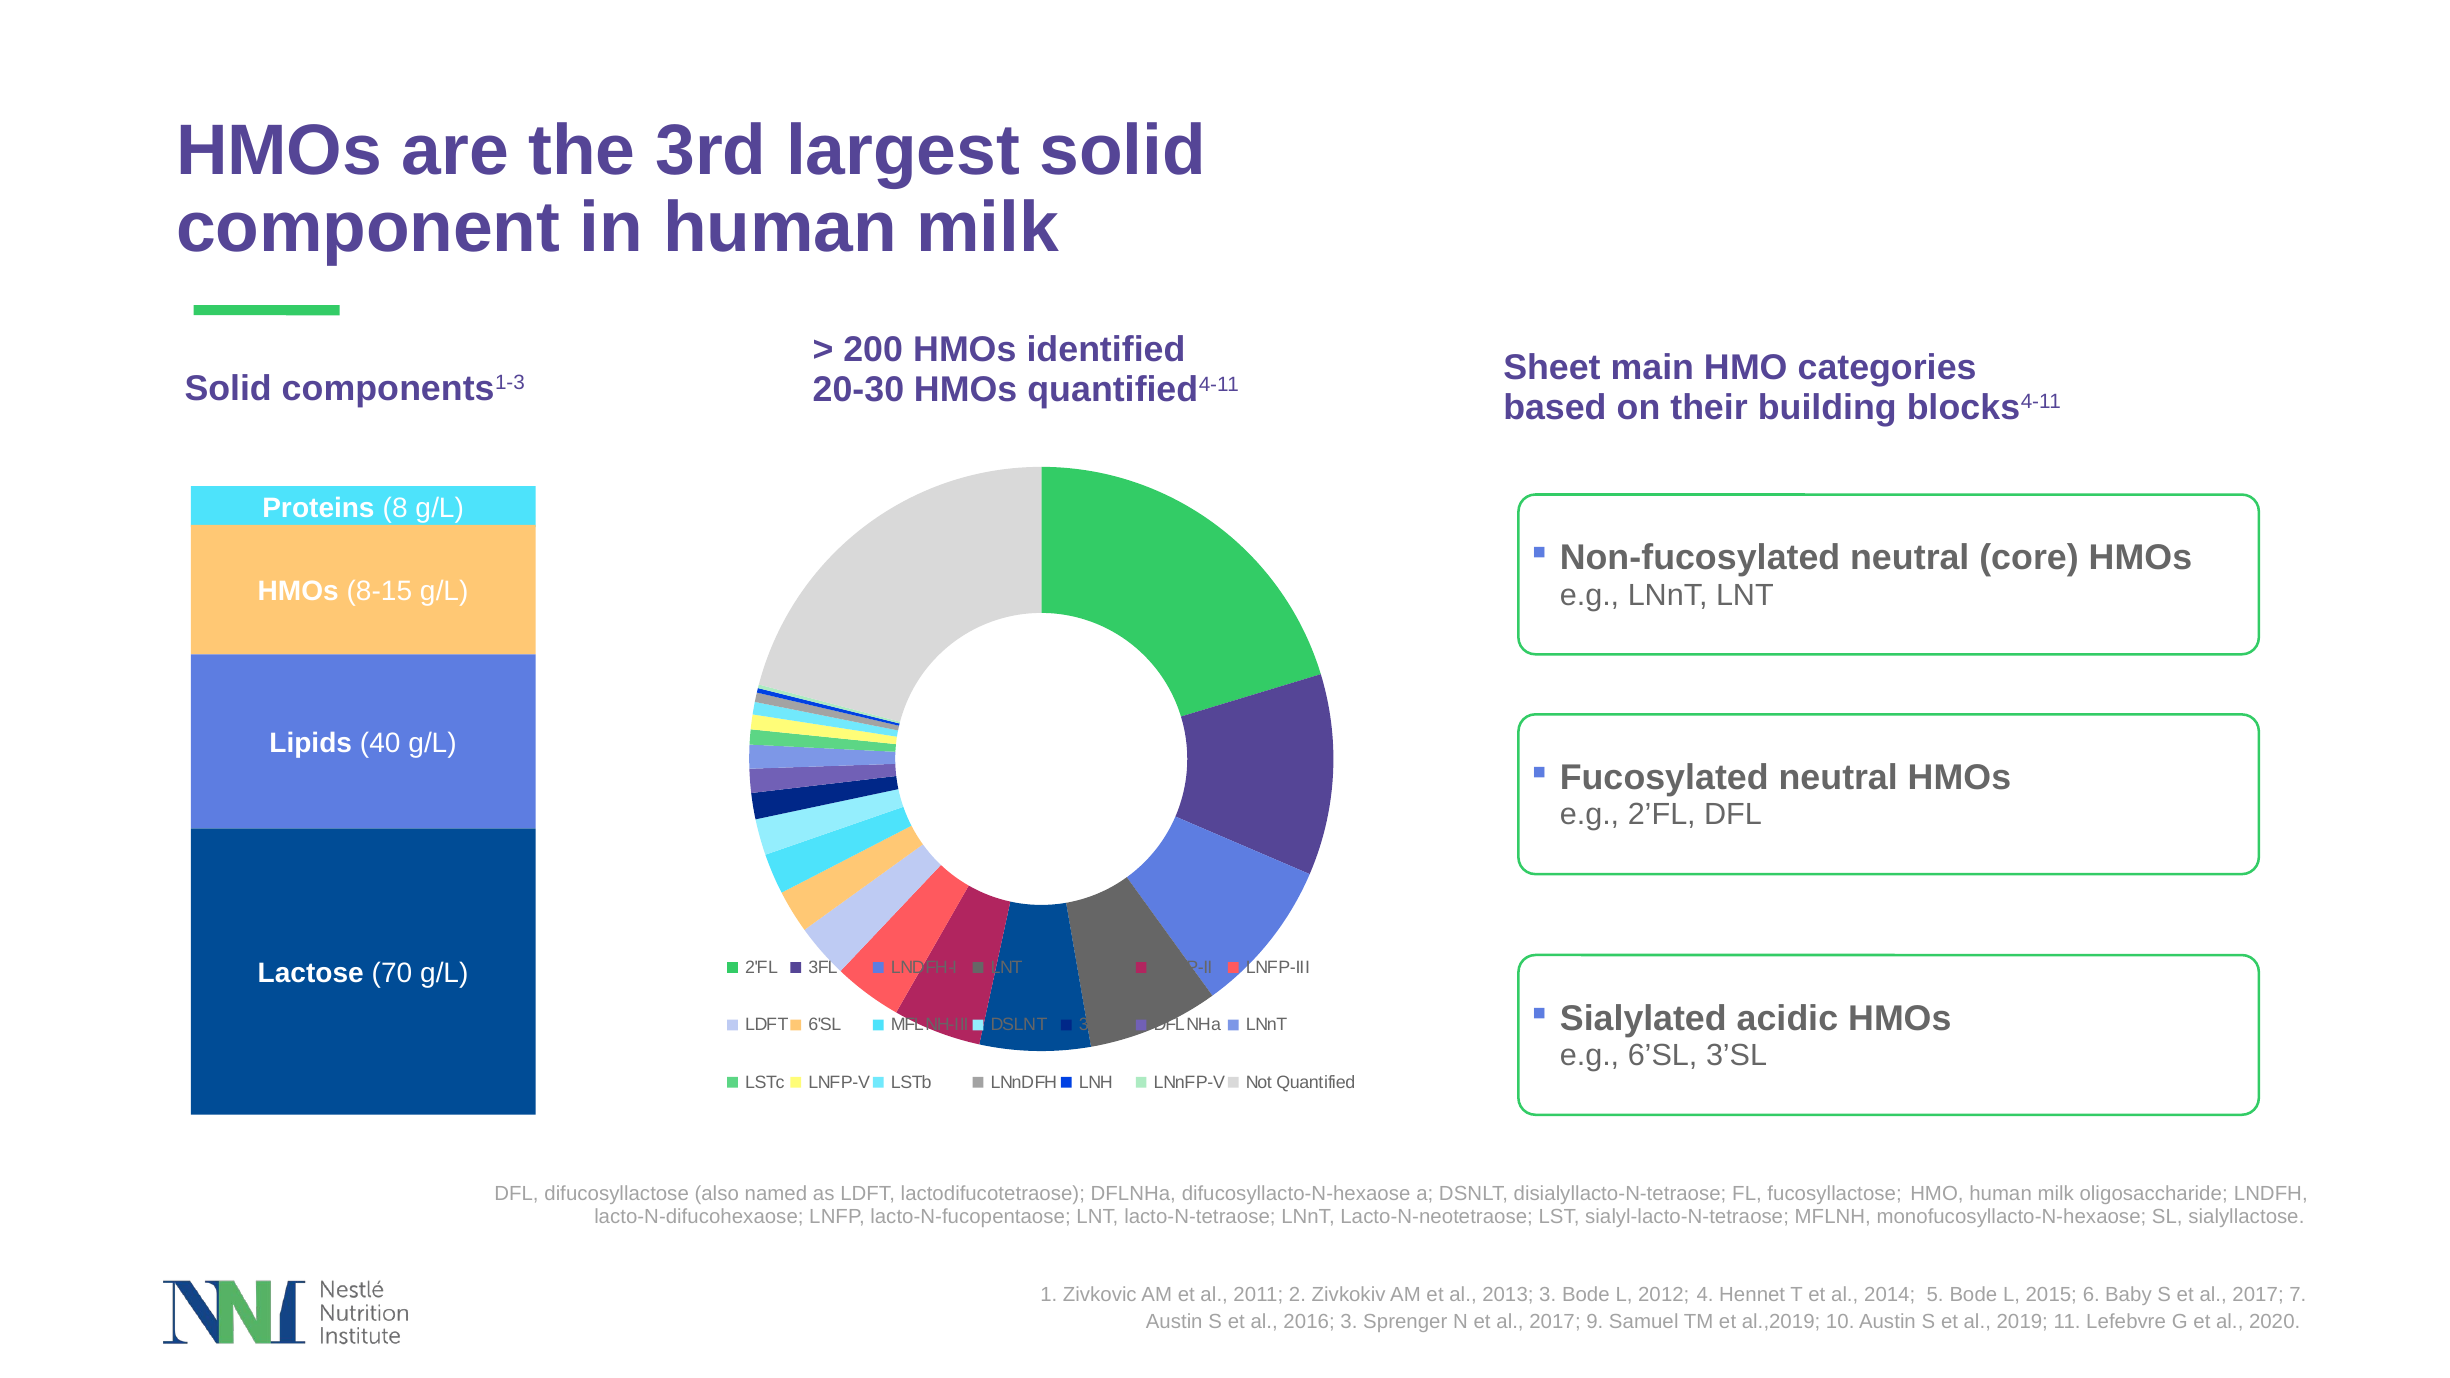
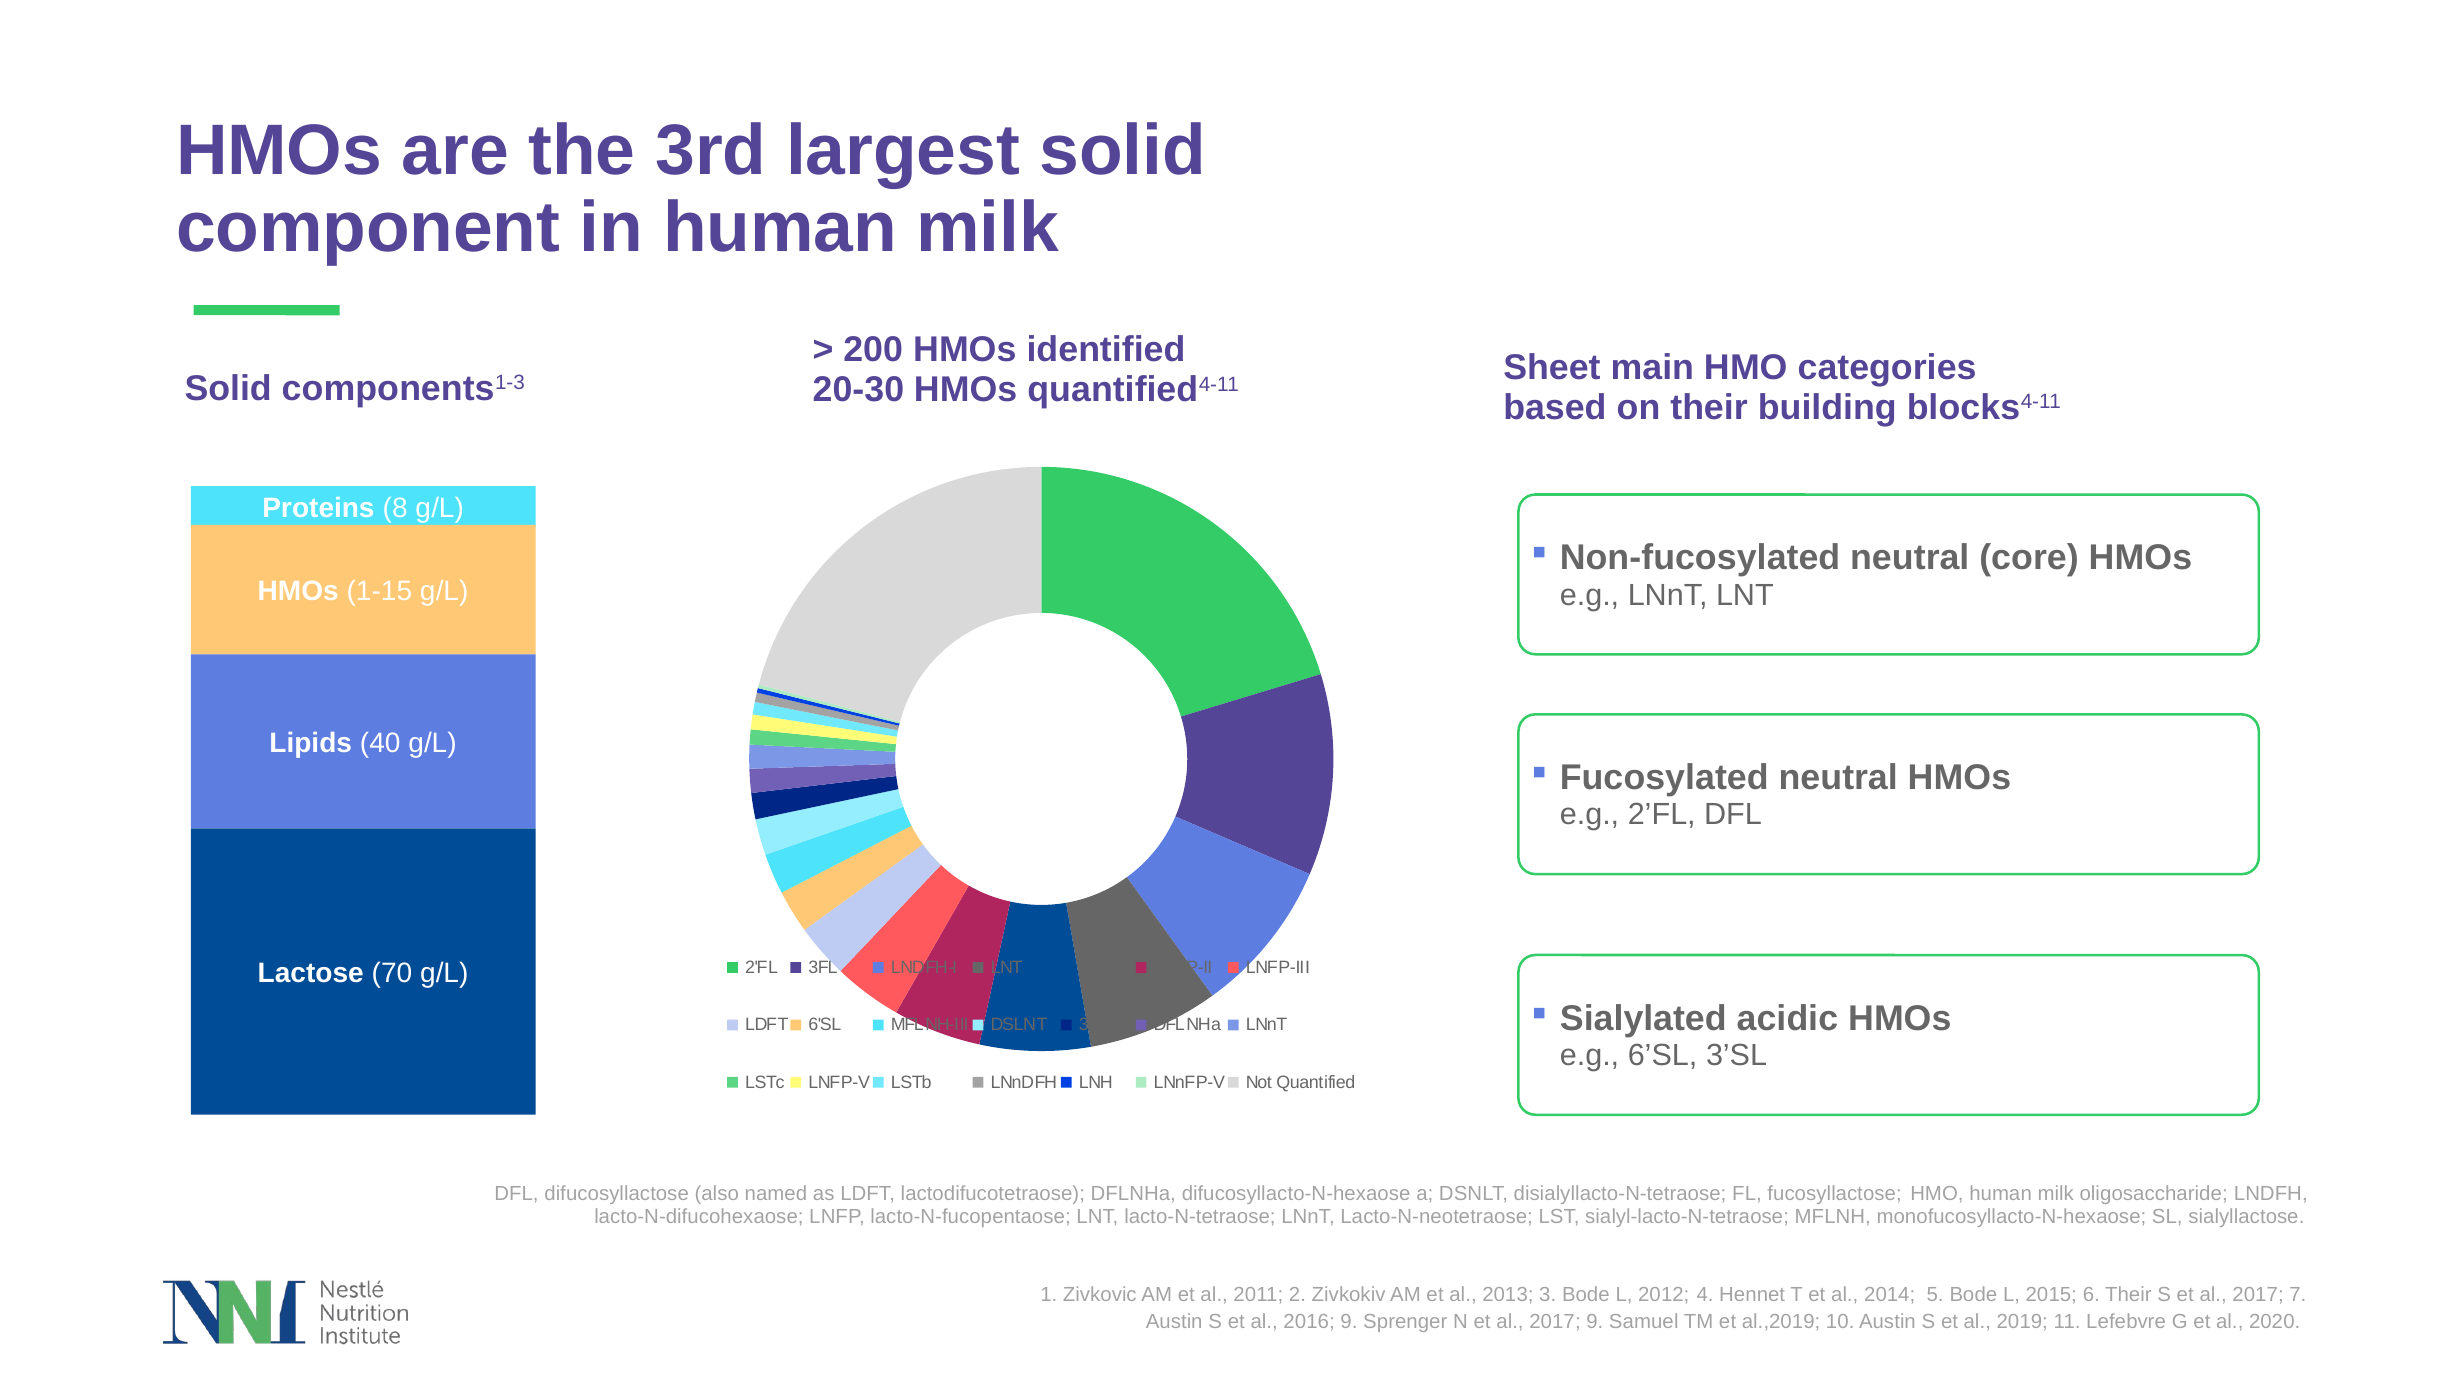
8-15: 8-15 -> 1-15
6 Baby: Baby -> Their
2016 3: 3 -> 9
